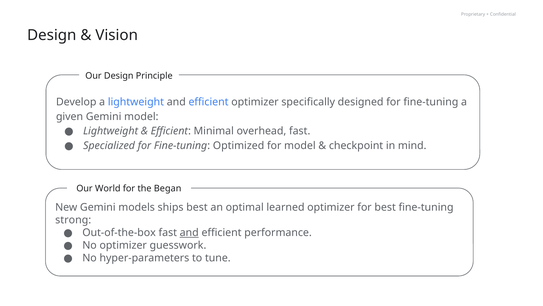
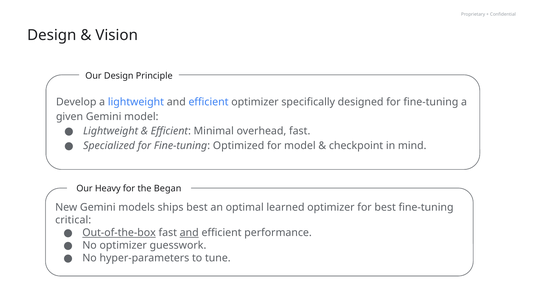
World: World -> Heavy
strong: strong -> critical
Out-of-the-box underline: none -> present
